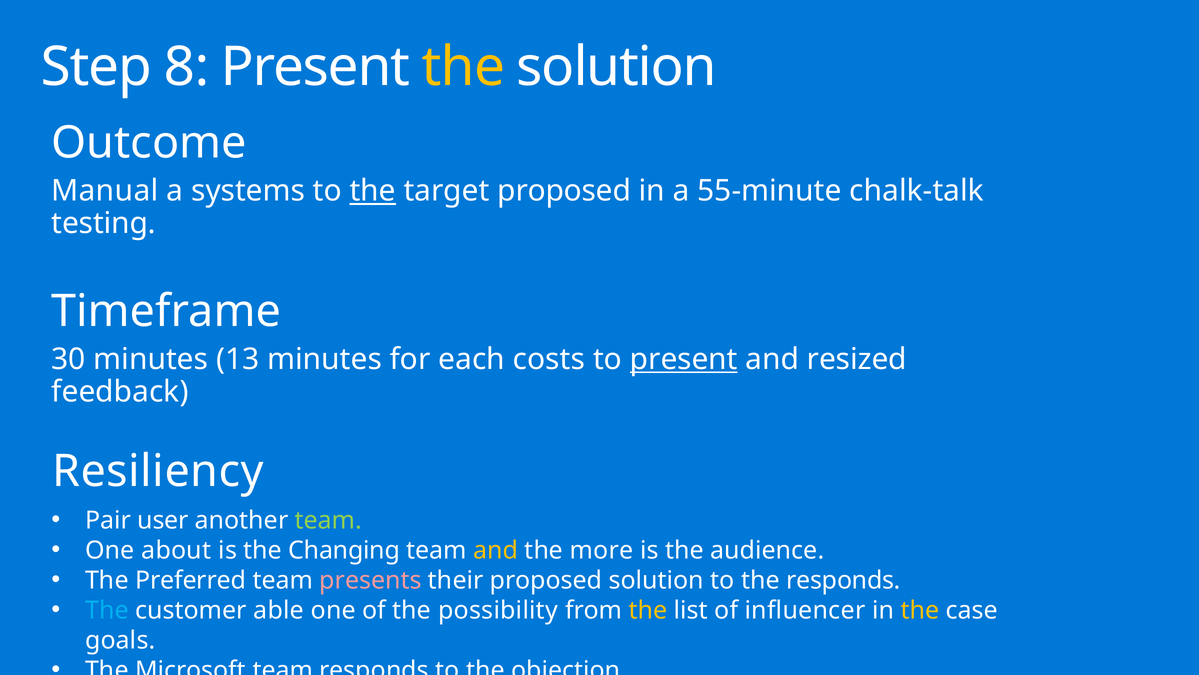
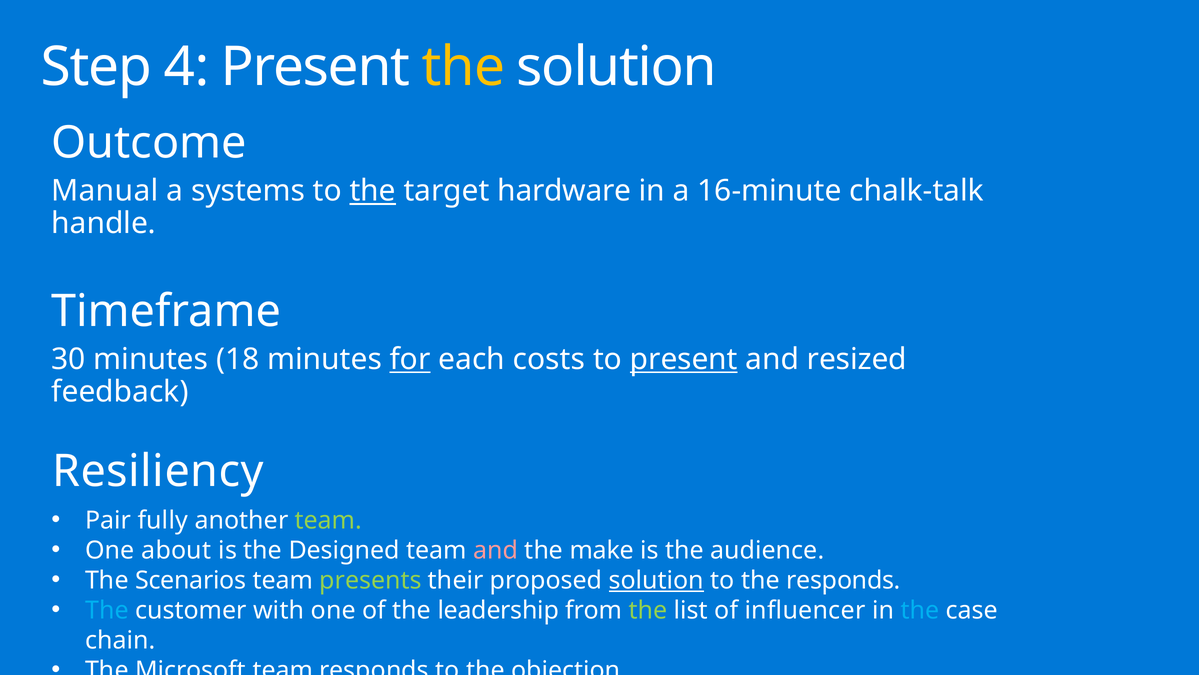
8: 8 -> 4
target proposed: proposed -> hardware
55-minute: 55-minute -> 16-minute
testing: testing -> handle
13: 13 -> 18
for underline: none -> present
user: user -> fully
Changing: Changing -> Designed
and at (495, 550) colour: yellow -> pink
more: more -> make
Preferred: Preferred -> Scenarios
presents colour: pink -> light green
solution at (656, 580) underline: none -> present
able: able -> with
possibility: possibility -> leadership
the at (648, 610) colour: yellow -> light green
the at (920, 610) colour: yellow -> light blue
goals: goals -> chain
